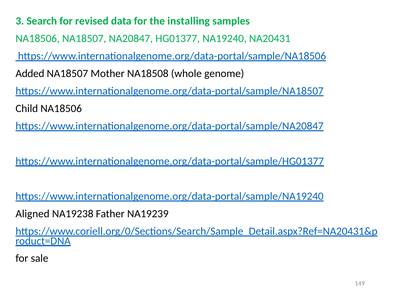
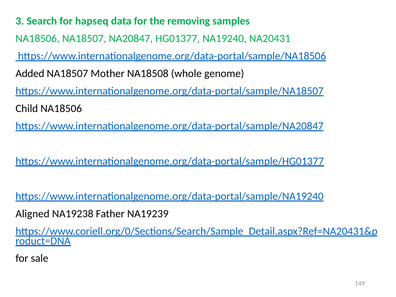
revised: revised -> hapseq
installing: installing -> removing
